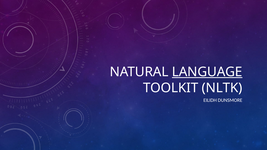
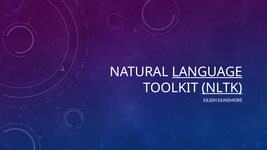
NLTK underline: none -> present
